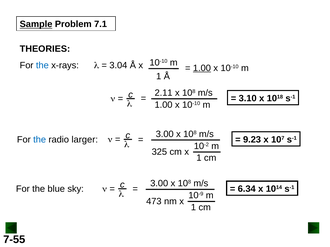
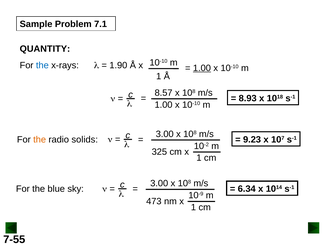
Sample underline: present -> none
THEORIES: THEORIES -> QUANTITY
3.04: 3.04 -> 1.90
2.11: 2.11 -> 8.57
3.10: 3.10 -> 8.93
the at (40, 140) colour: blue -> orange
larger: larger -> solids
